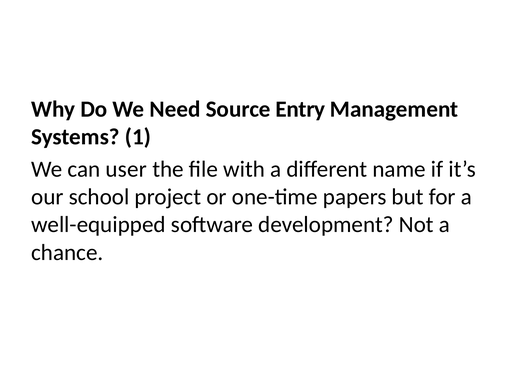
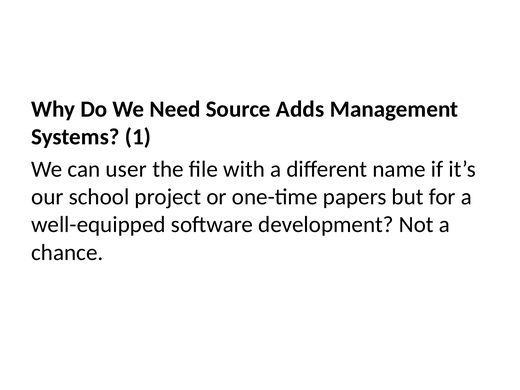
Entry: Entry -> Adds
